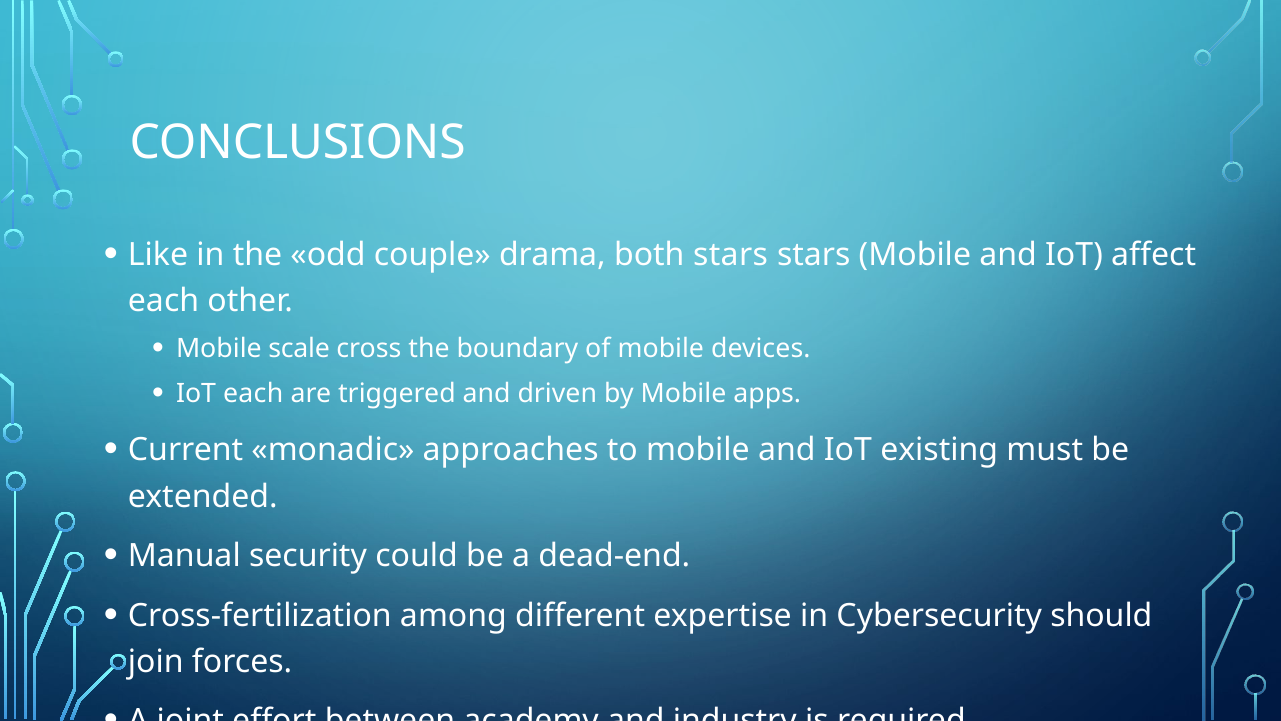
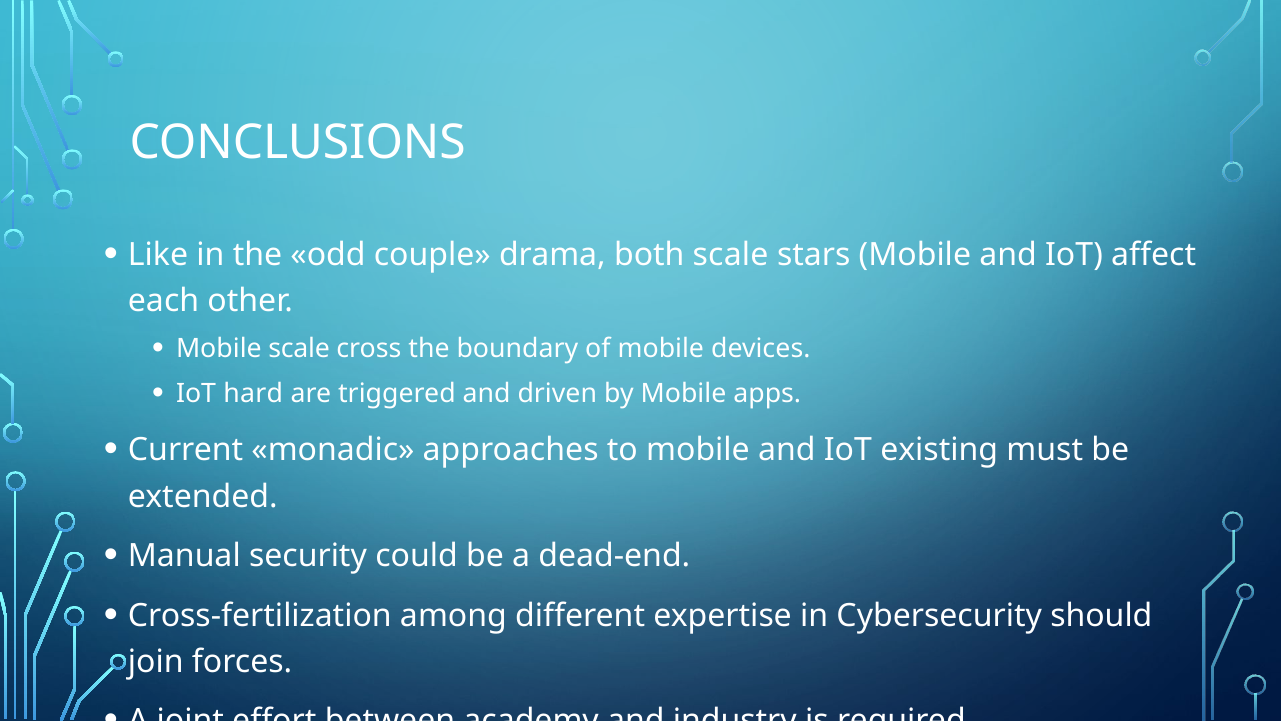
both stars: stars -> scale
IoT each: each -> hard
